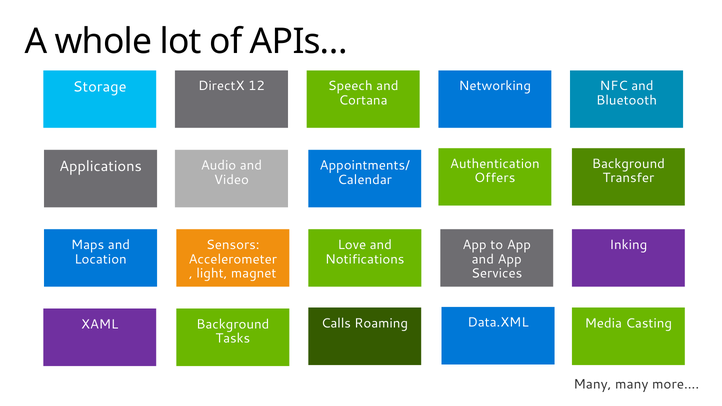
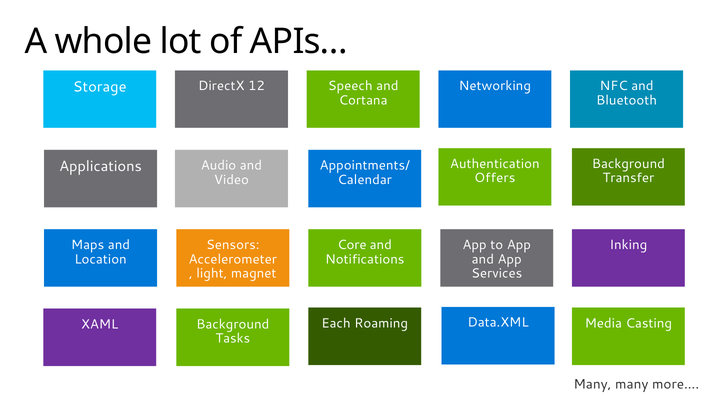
Love: Love -> Core
Calls: Calls -> Each
